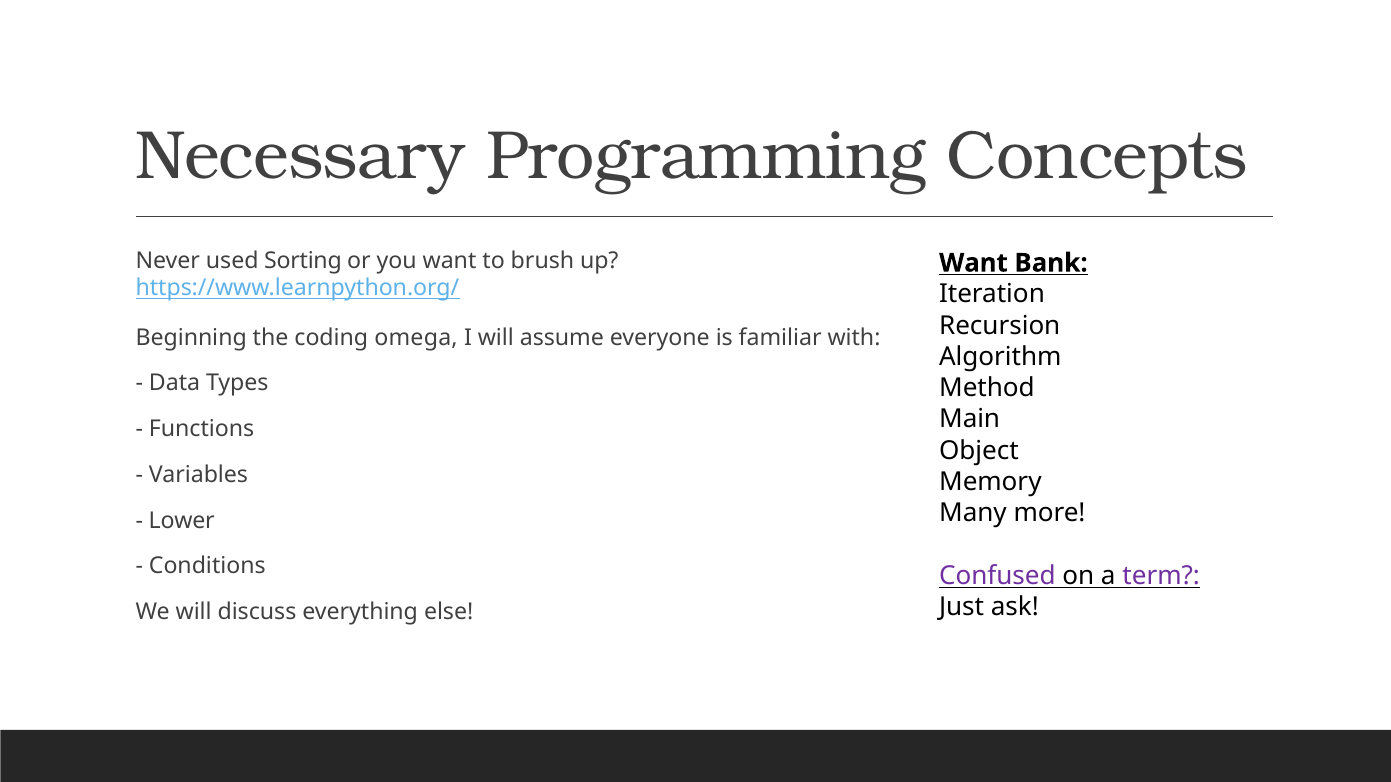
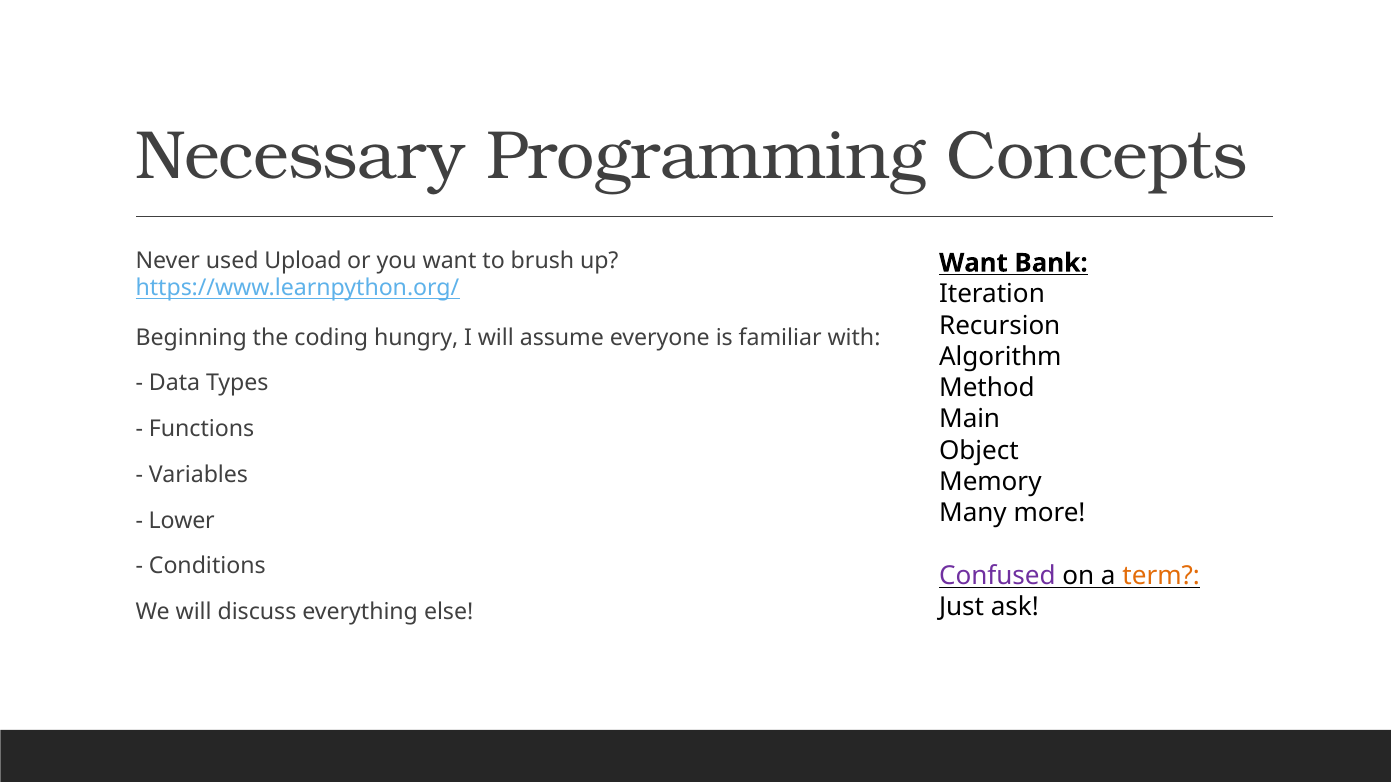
Sorting: Sorting -> Upload
omega: omega -> hungry
term colour: purple -> orange
